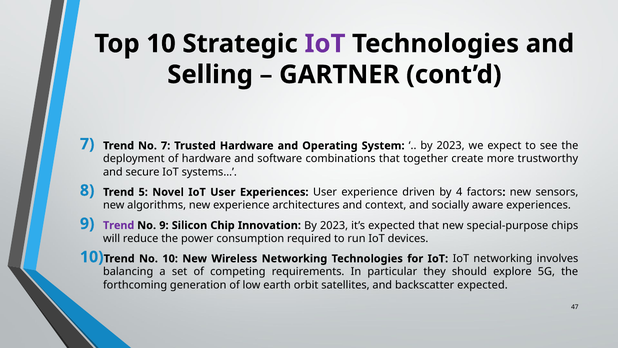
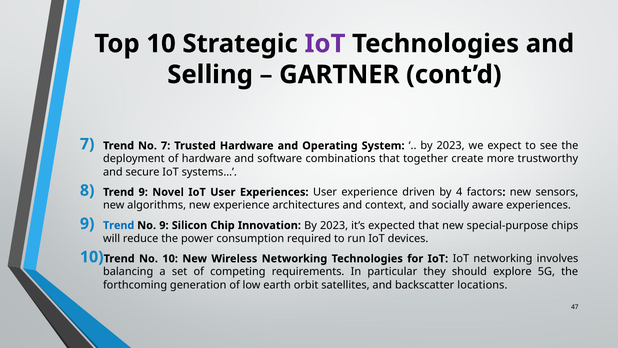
Trend 5: 5 -> 9
Trend at (119, 225) colour: purple -> blue
backscatter expected: expected -> locations
